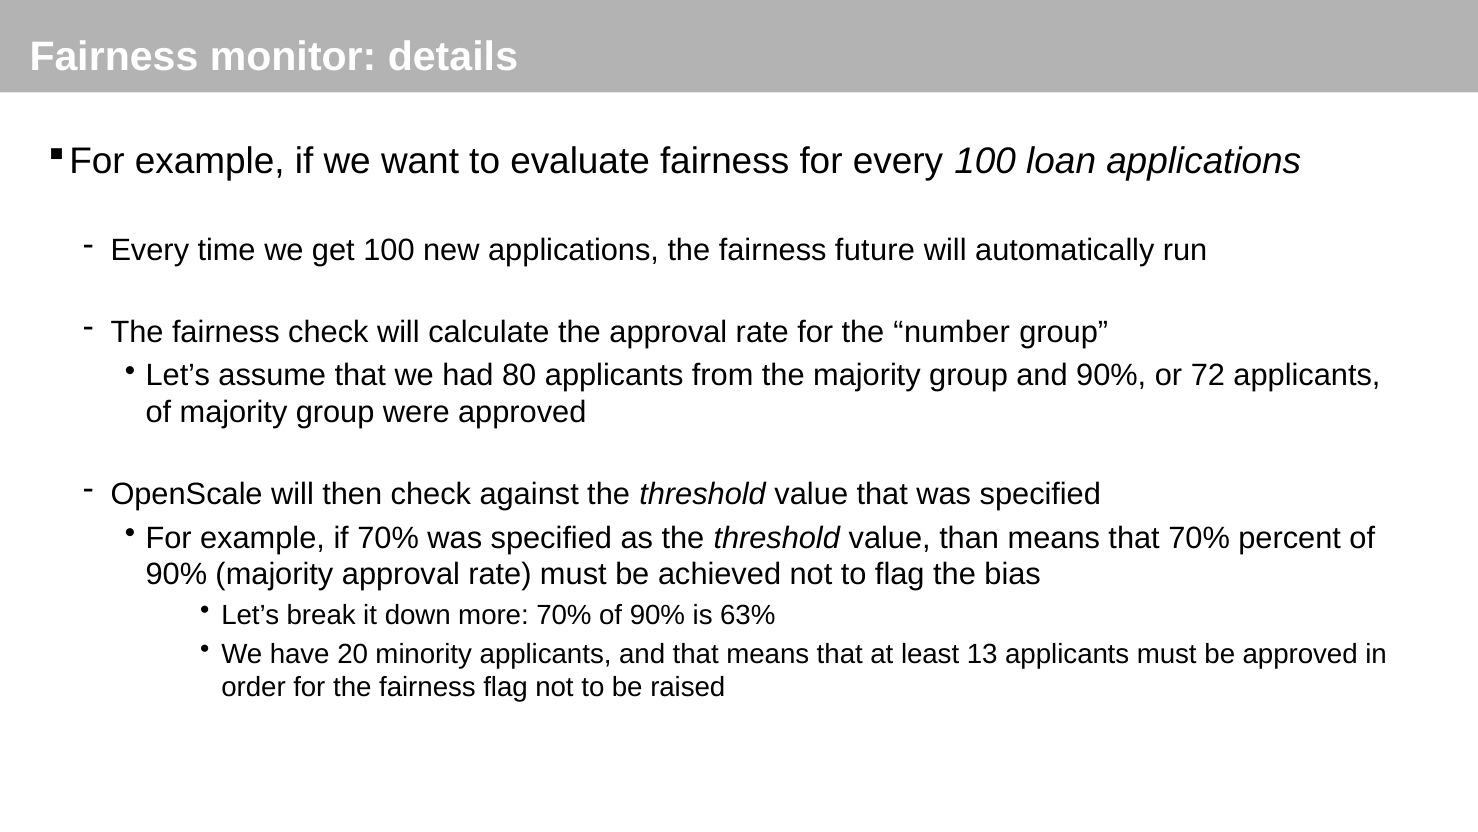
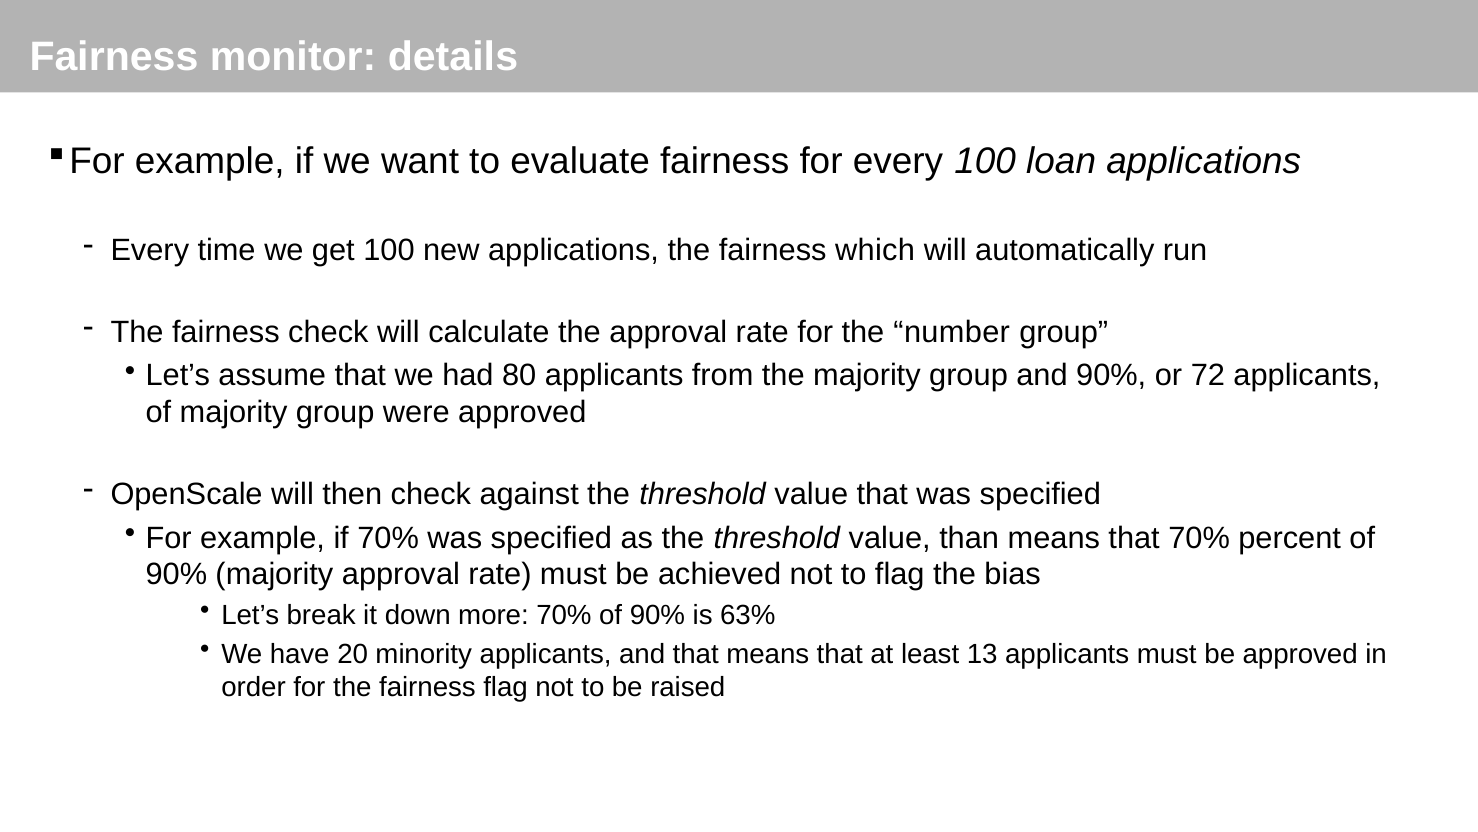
future: future -> which
